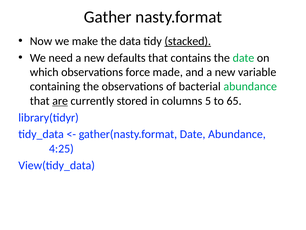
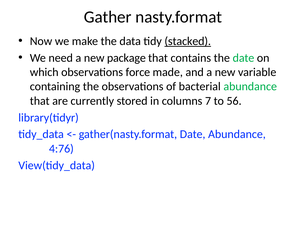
defaults: defaults -> package
are underline: present -> none
5: 5 -> 7
65: 65 -> 56
4:25: 4:25 -> 4:76
